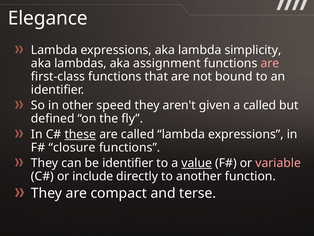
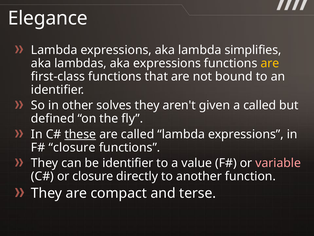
simplicity: simplicity -> simplifies
aka assignment: assignment -> expressions
are at (270, 63) colour: pink -> yellow
speed: speed -> solves
value underline: present -> none
or include: include -> closure
